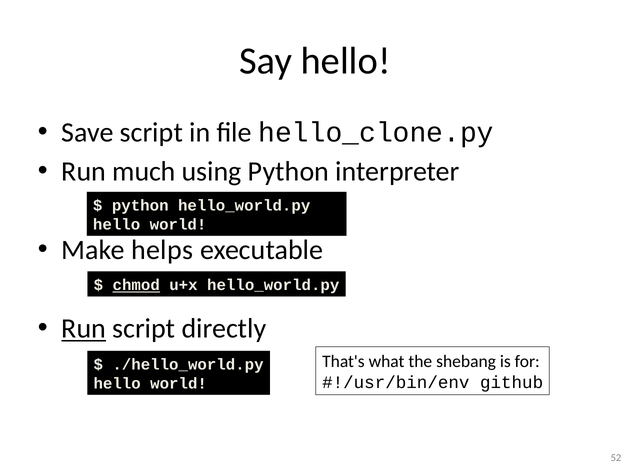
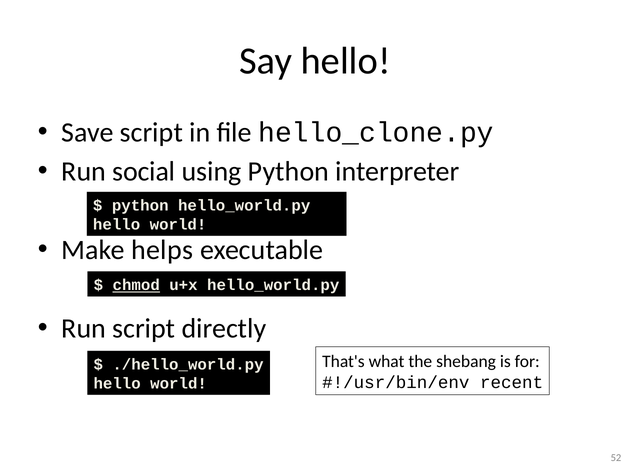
much: much -> social
Run at (84, 328) underline: present -> none
github: github -> recent
